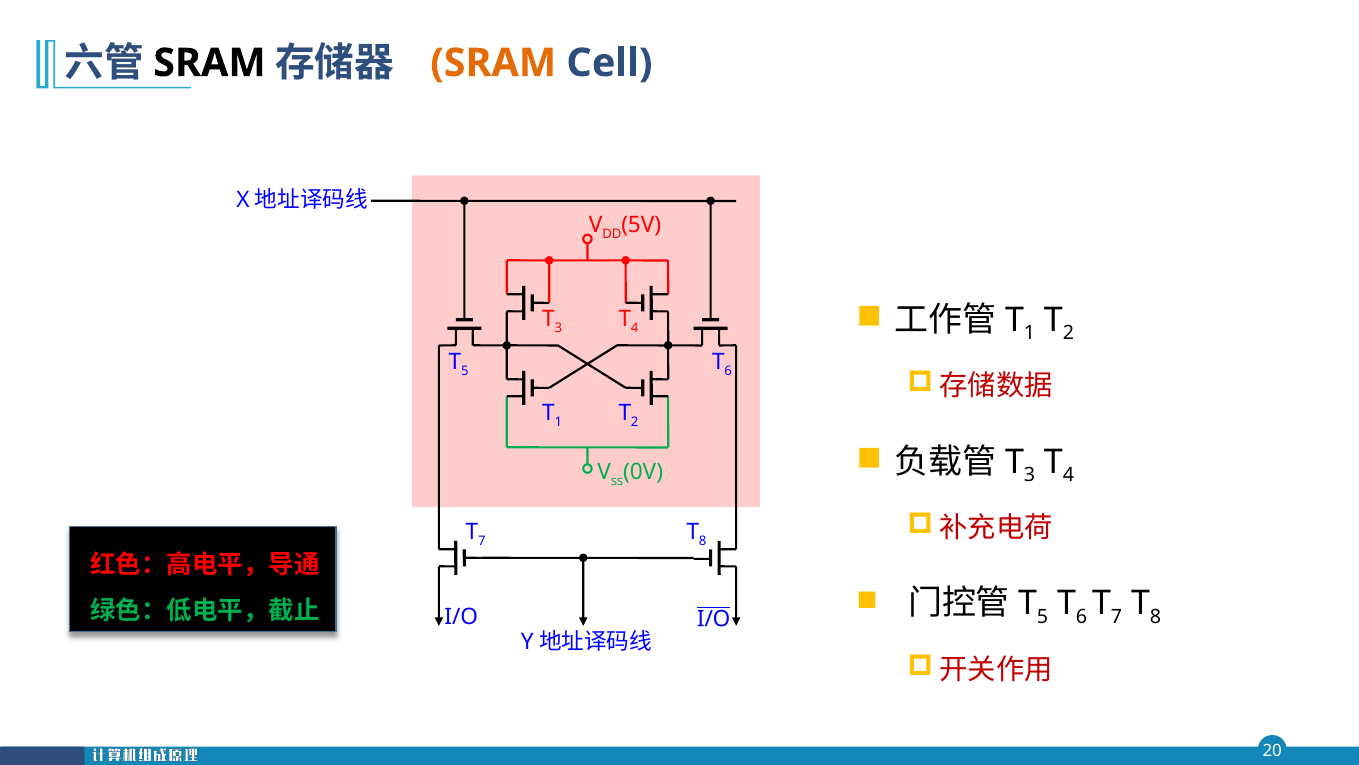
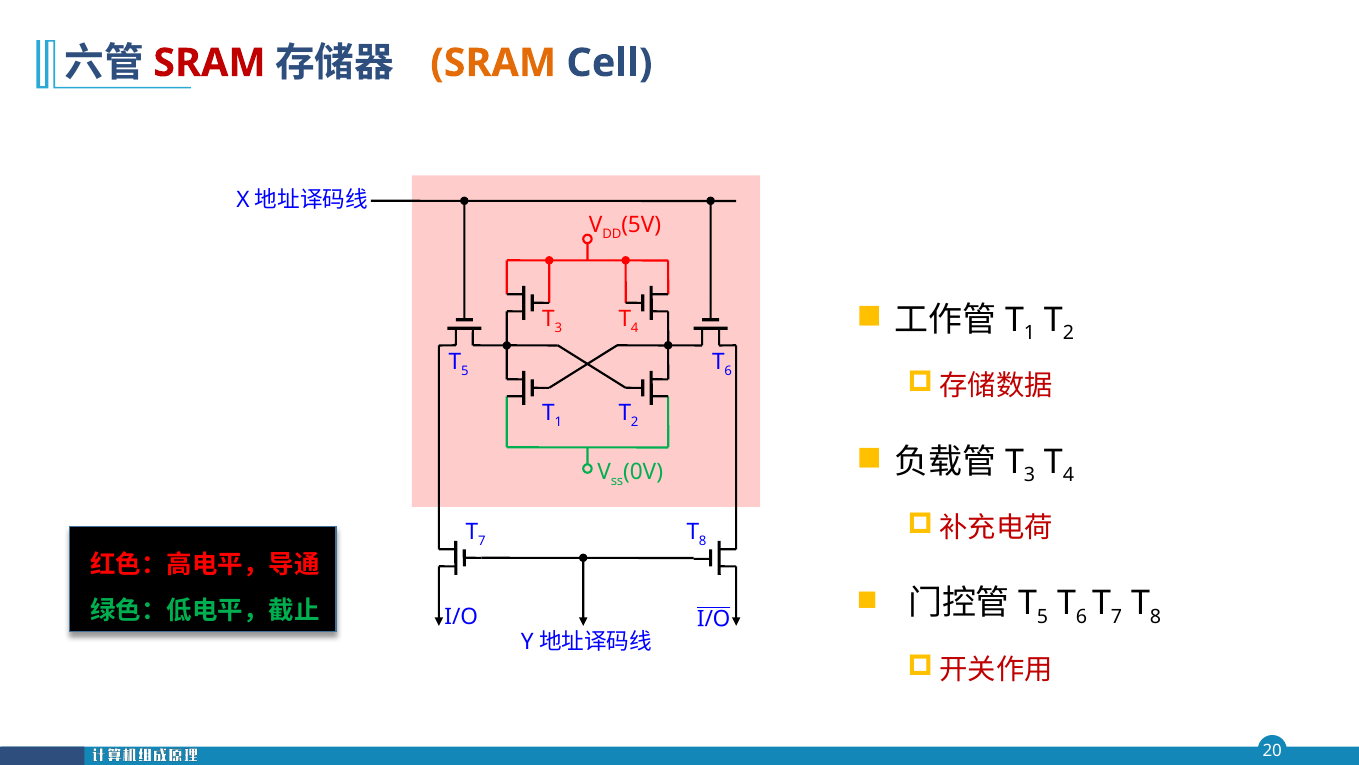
SRAM at (210, 63) colour: black -> red
